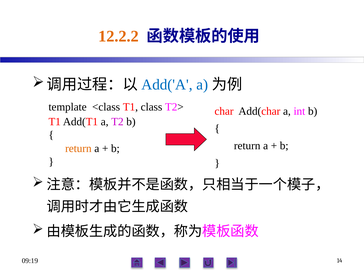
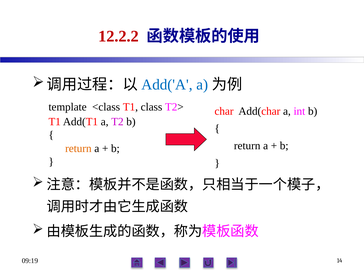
12.2.2 colour: orange -> red
